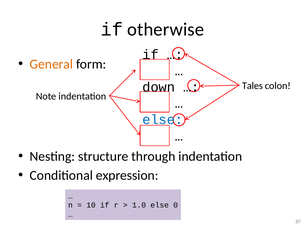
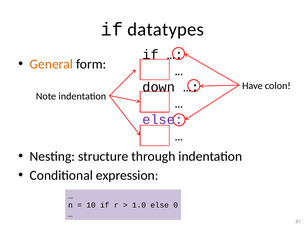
otherwise: otherwise -> datatypes
Tales: Tales -> Have
else at (163, 120) colour: blue -> purple
